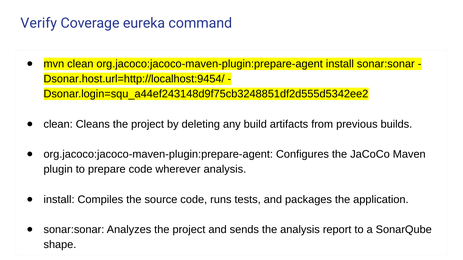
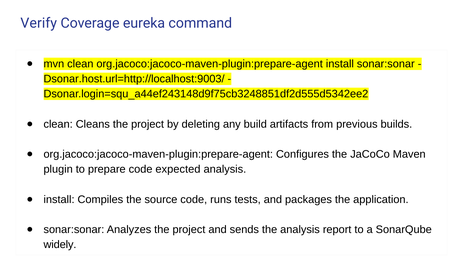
Dsonar.host.url=http://localhost:9454/: Dsonar.host.url=http://localhost:9454/ -> Dsonar.host.url=http://localhost:9003/
wherever: wherever -> expected
shape: shape -> widely
